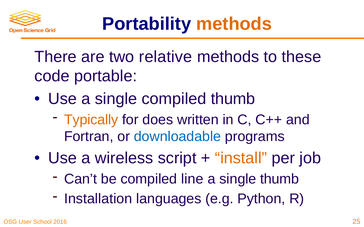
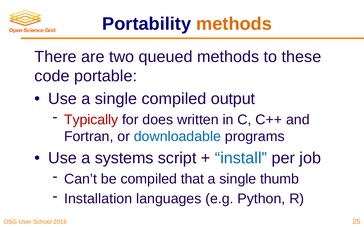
relative: relative -> queued
compiled thumb: thumb -> output
Typically colour: orange -> red
wireless: wireless -> systems
install colour: orange -> blue
line: line -> that
